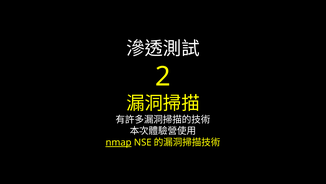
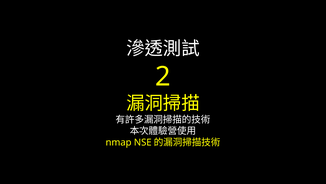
nmap underline: present -> none
